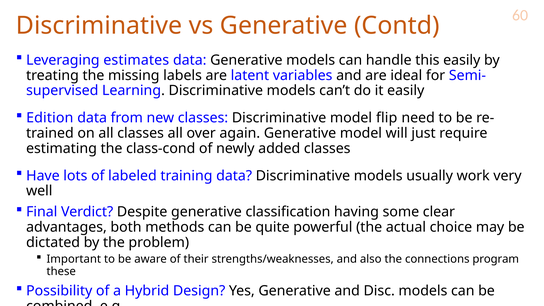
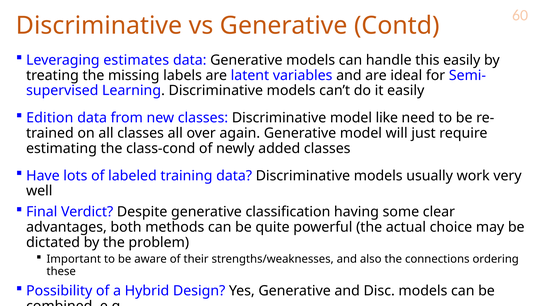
flip: flip -> like
program: program -> ordering
